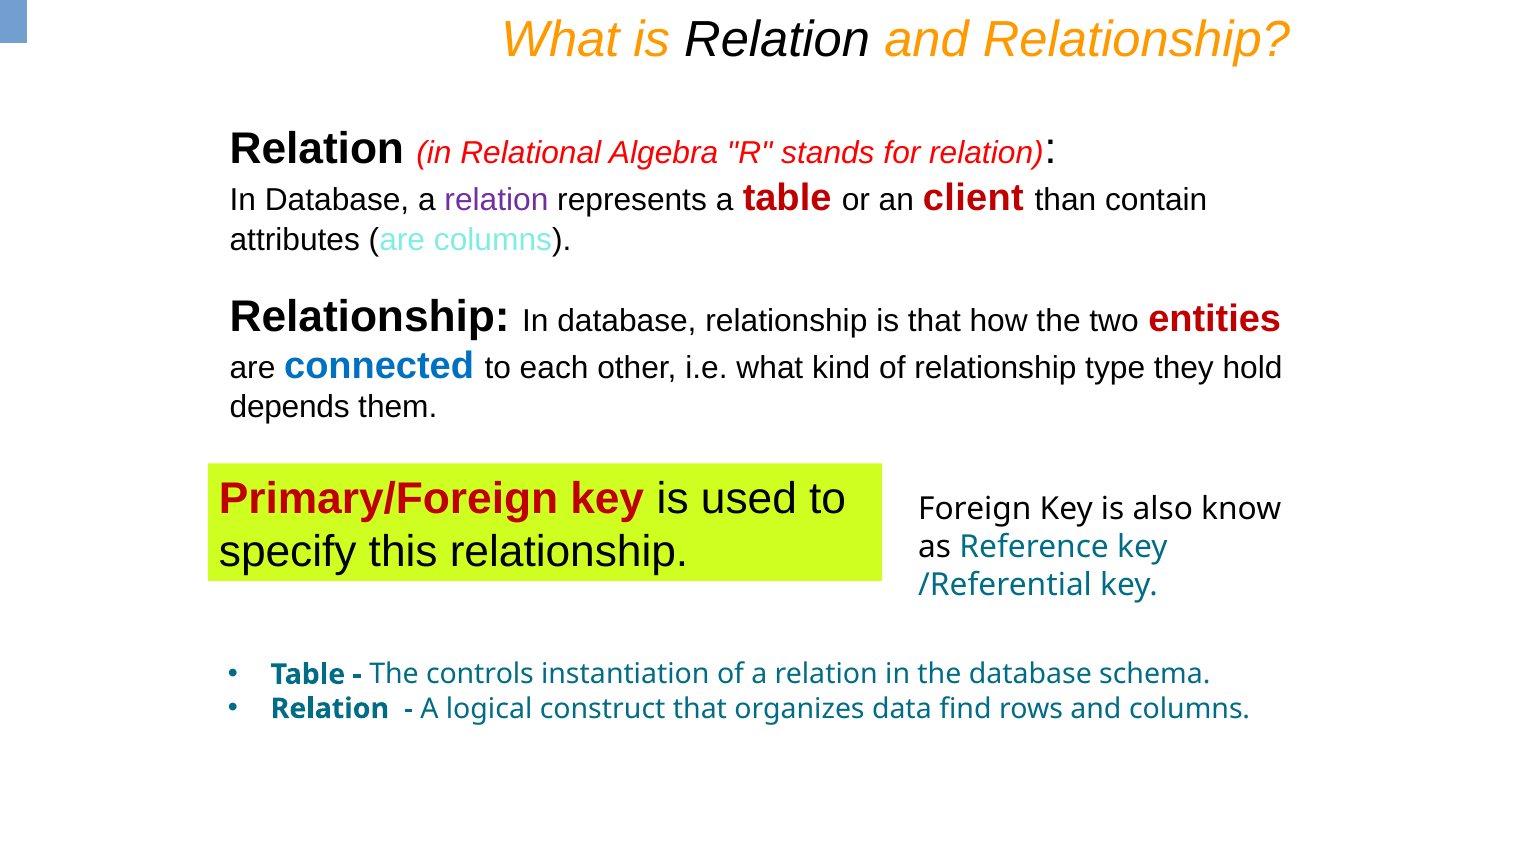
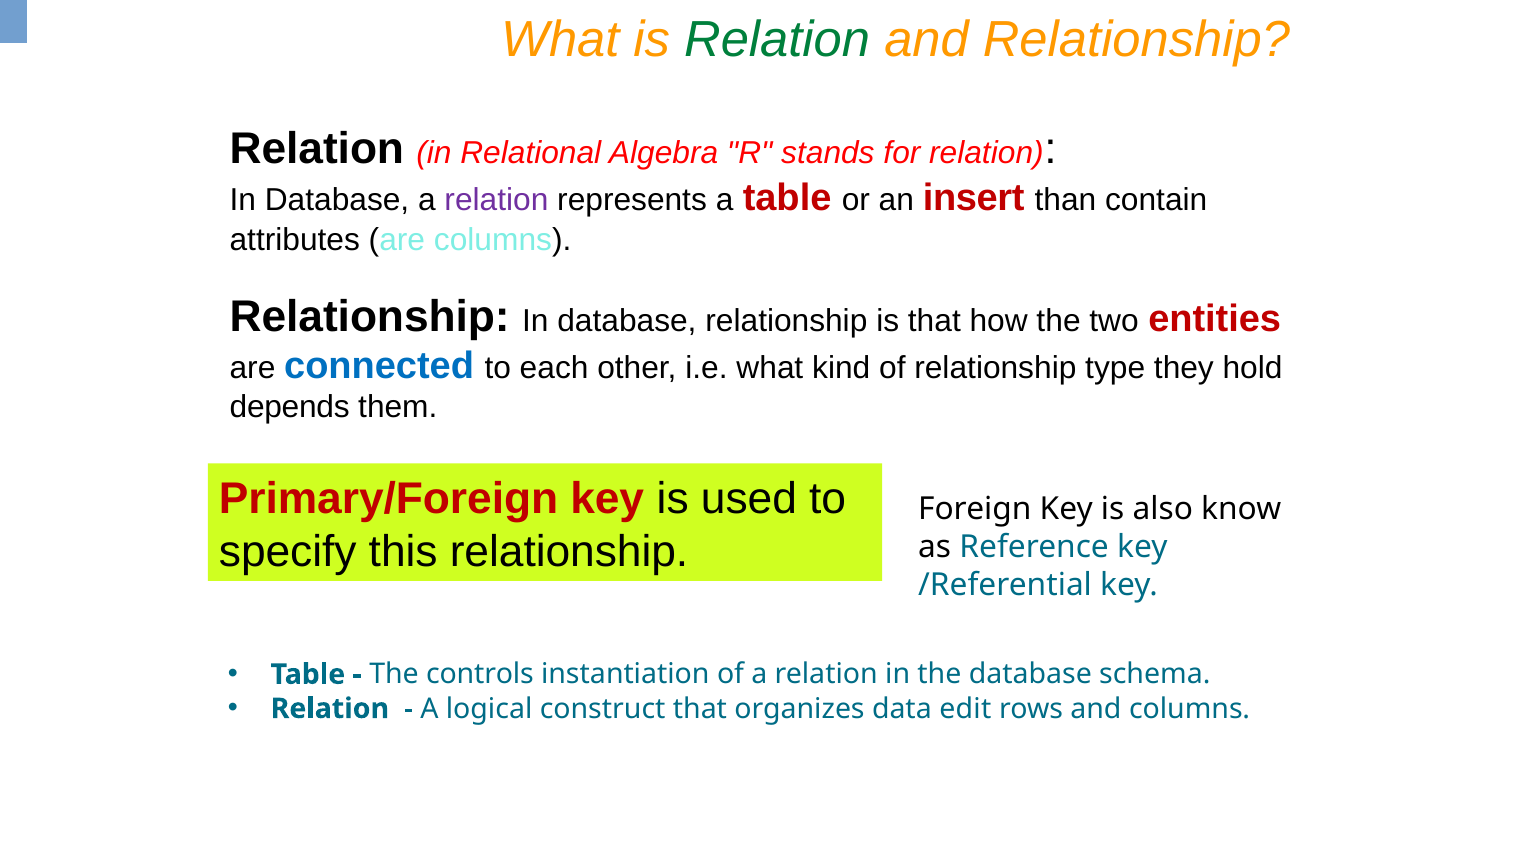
Relation at (777, 40) colour: black -> green
client: client -> insert
find: find -> edit
